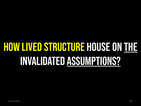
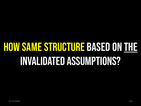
LIVED: LIVED -> SAME
HOUSE: HOUSE -> BASED
ASSUMPTIONS underline: present -> none
